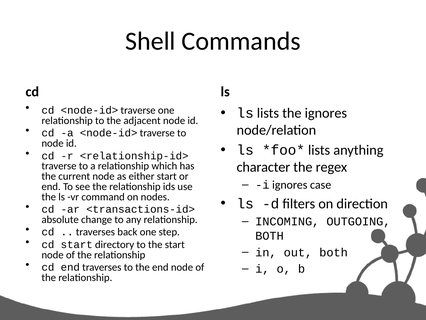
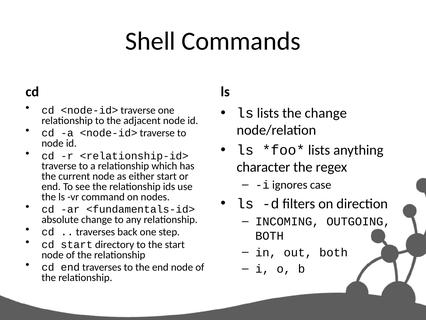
the ignores: ignores -> change
<transactions-id>: <transactions-id> -> <fundamentals-id>
